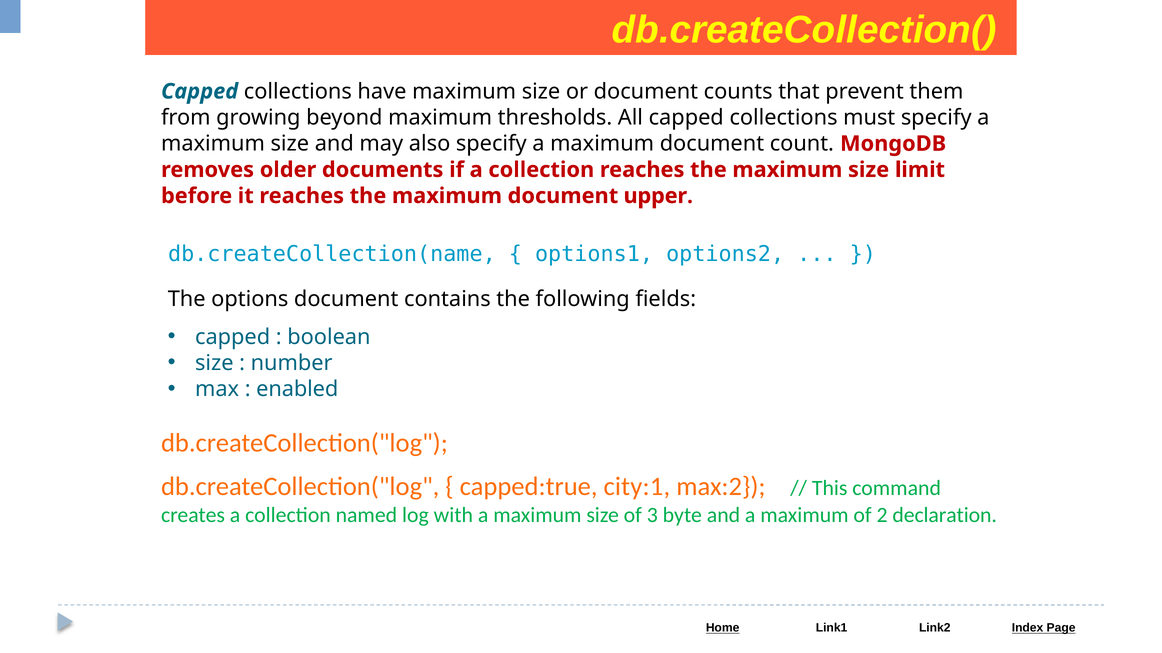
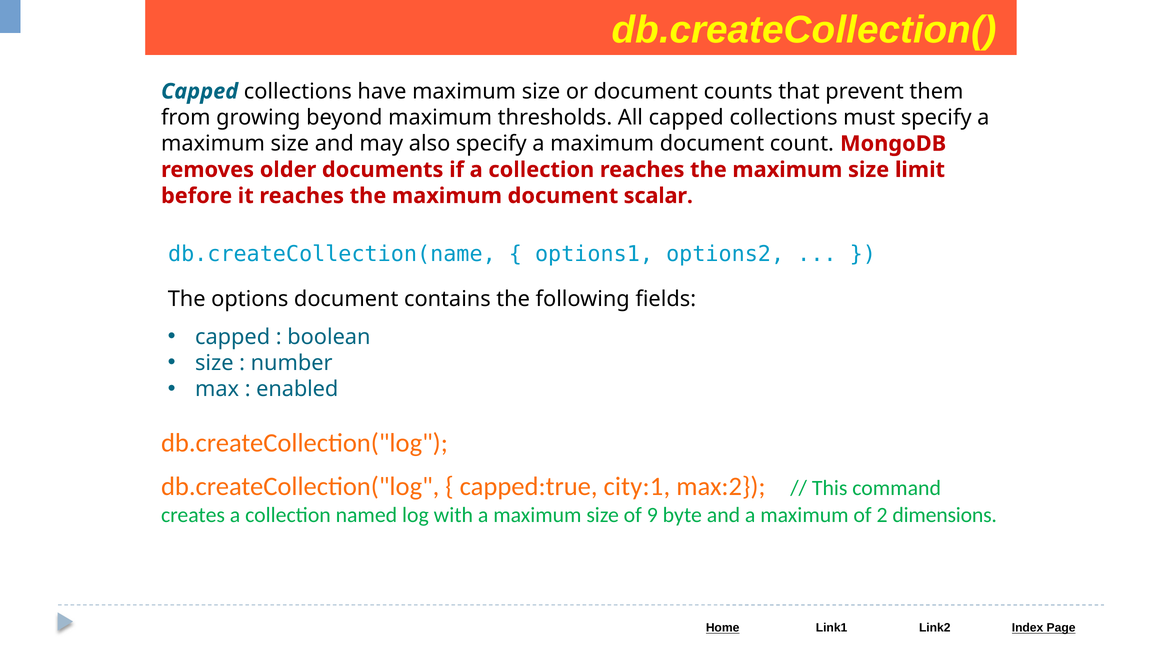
upper: upper -> scalar
3: 3 -> 9
declaration: declaration -> dimensions
